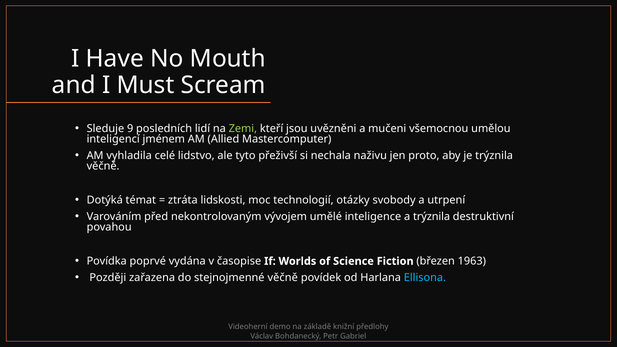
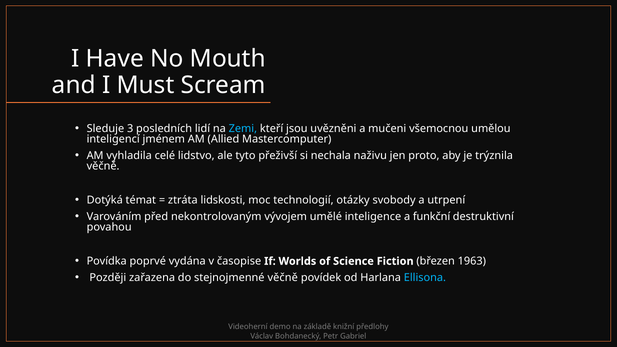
9: 9 -> 3
Zemi colour: light green -> light blue
a trýznila: trýznila -> funkční
